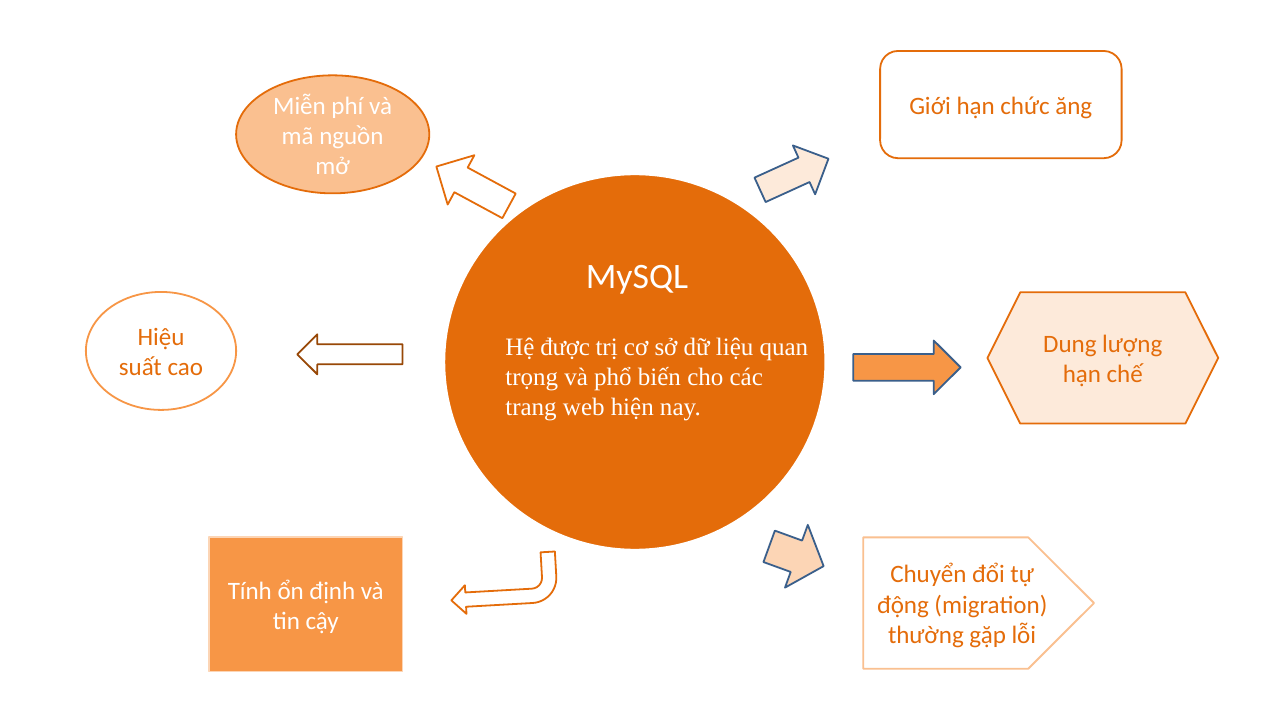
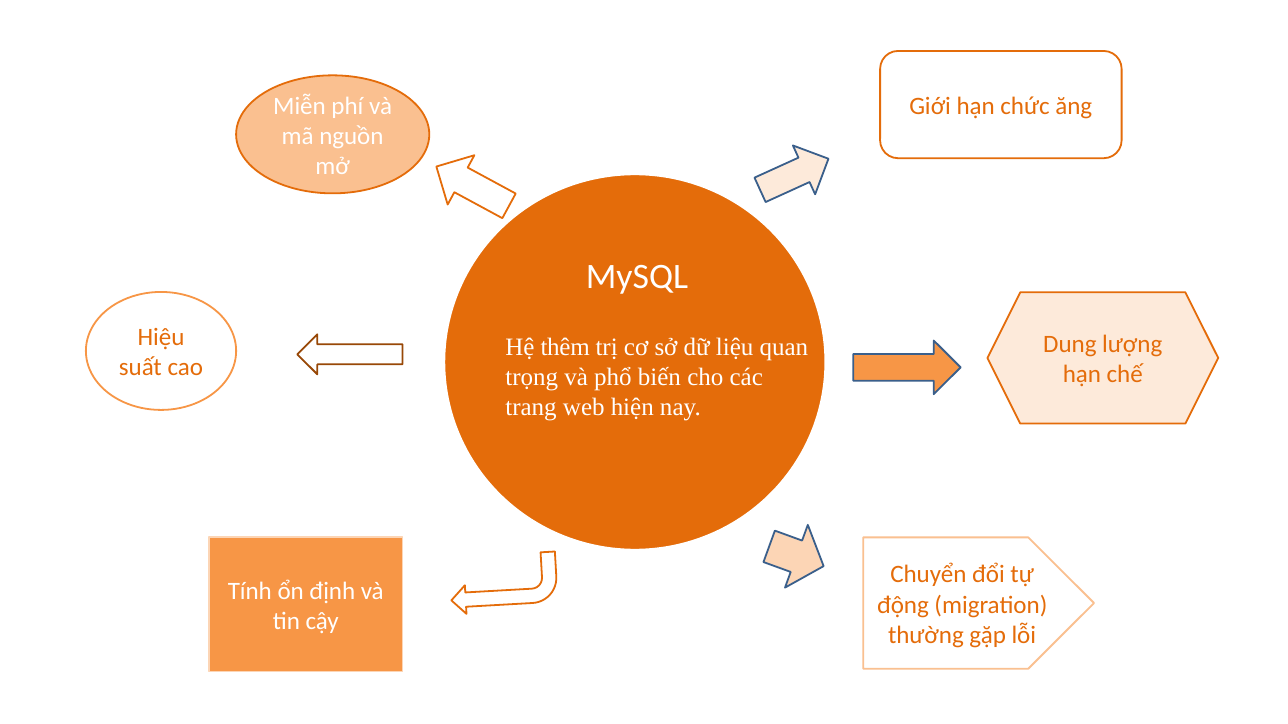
được: được -> thêm
